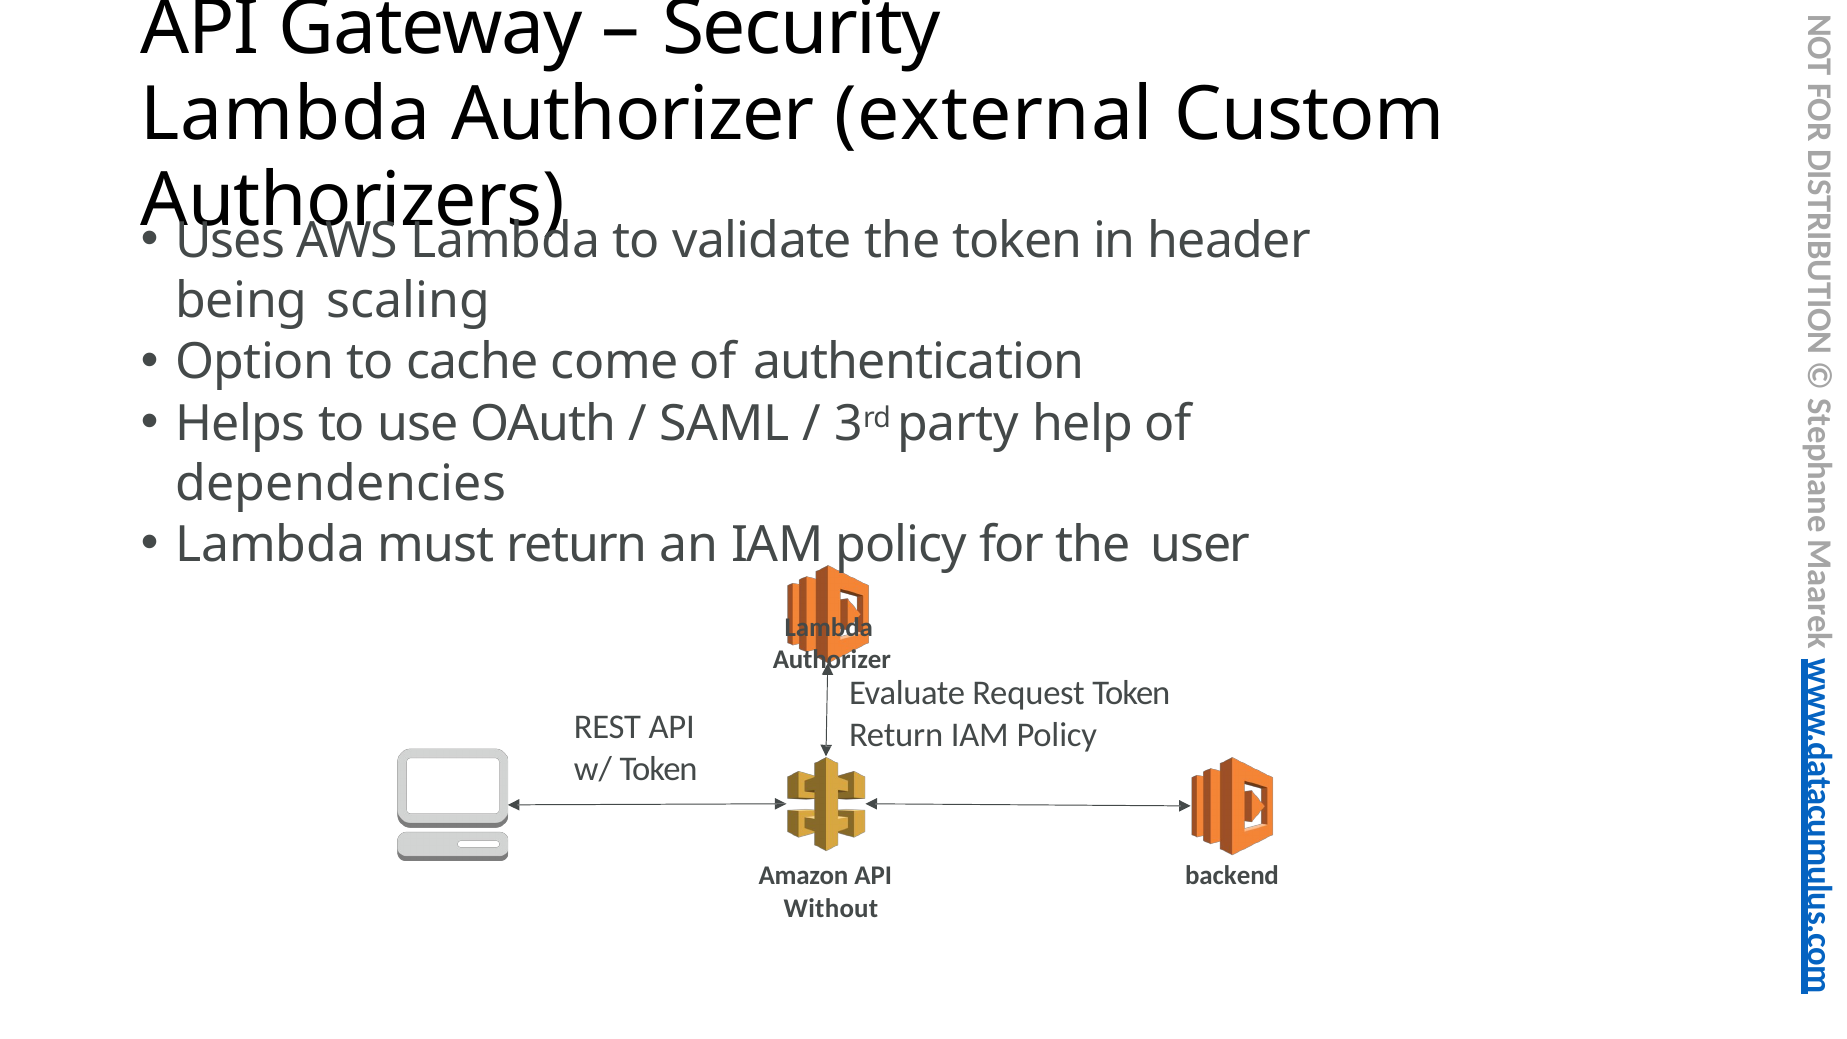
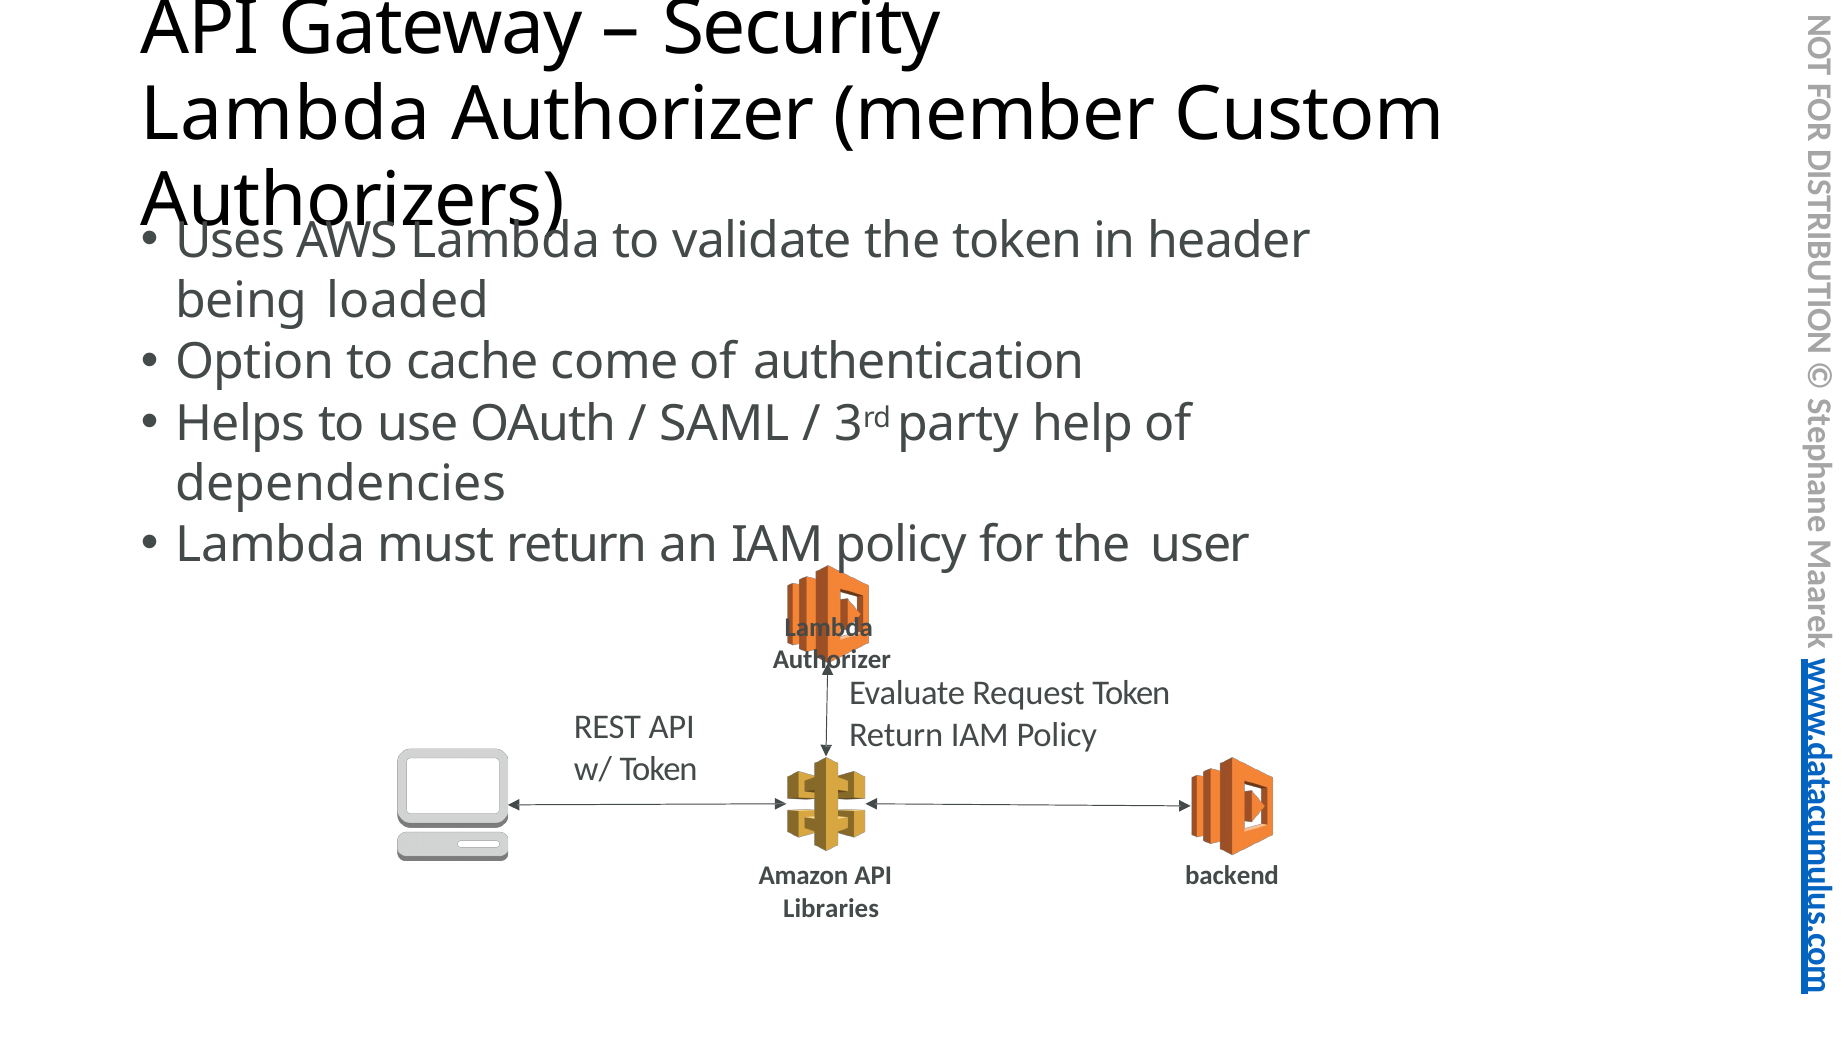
external: external -> member
scaling: scaling -> loaded
Without: Without -> Libraries
